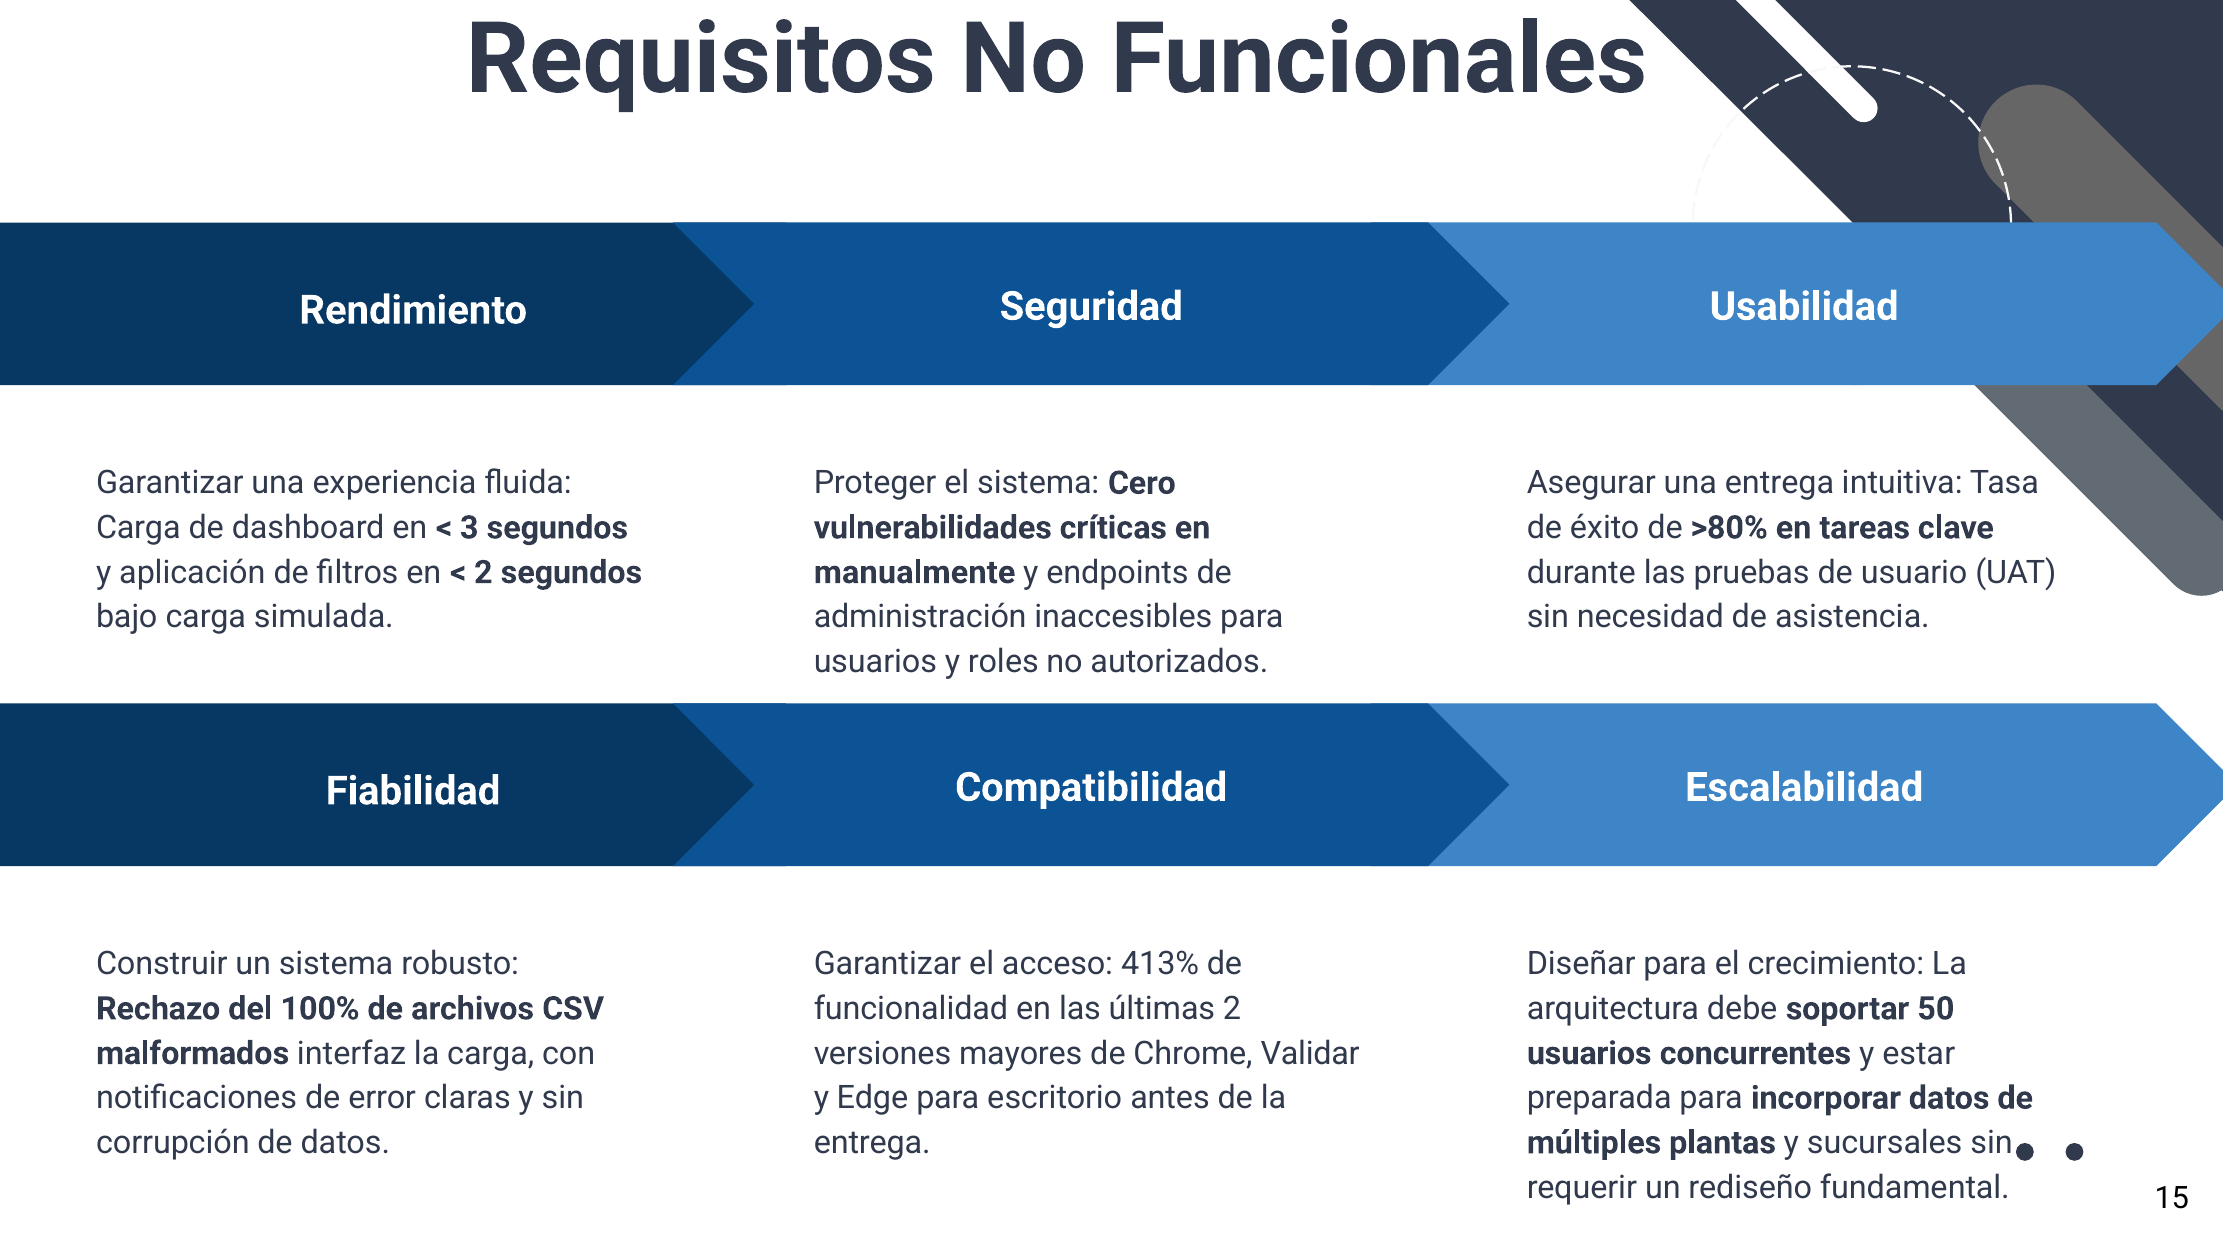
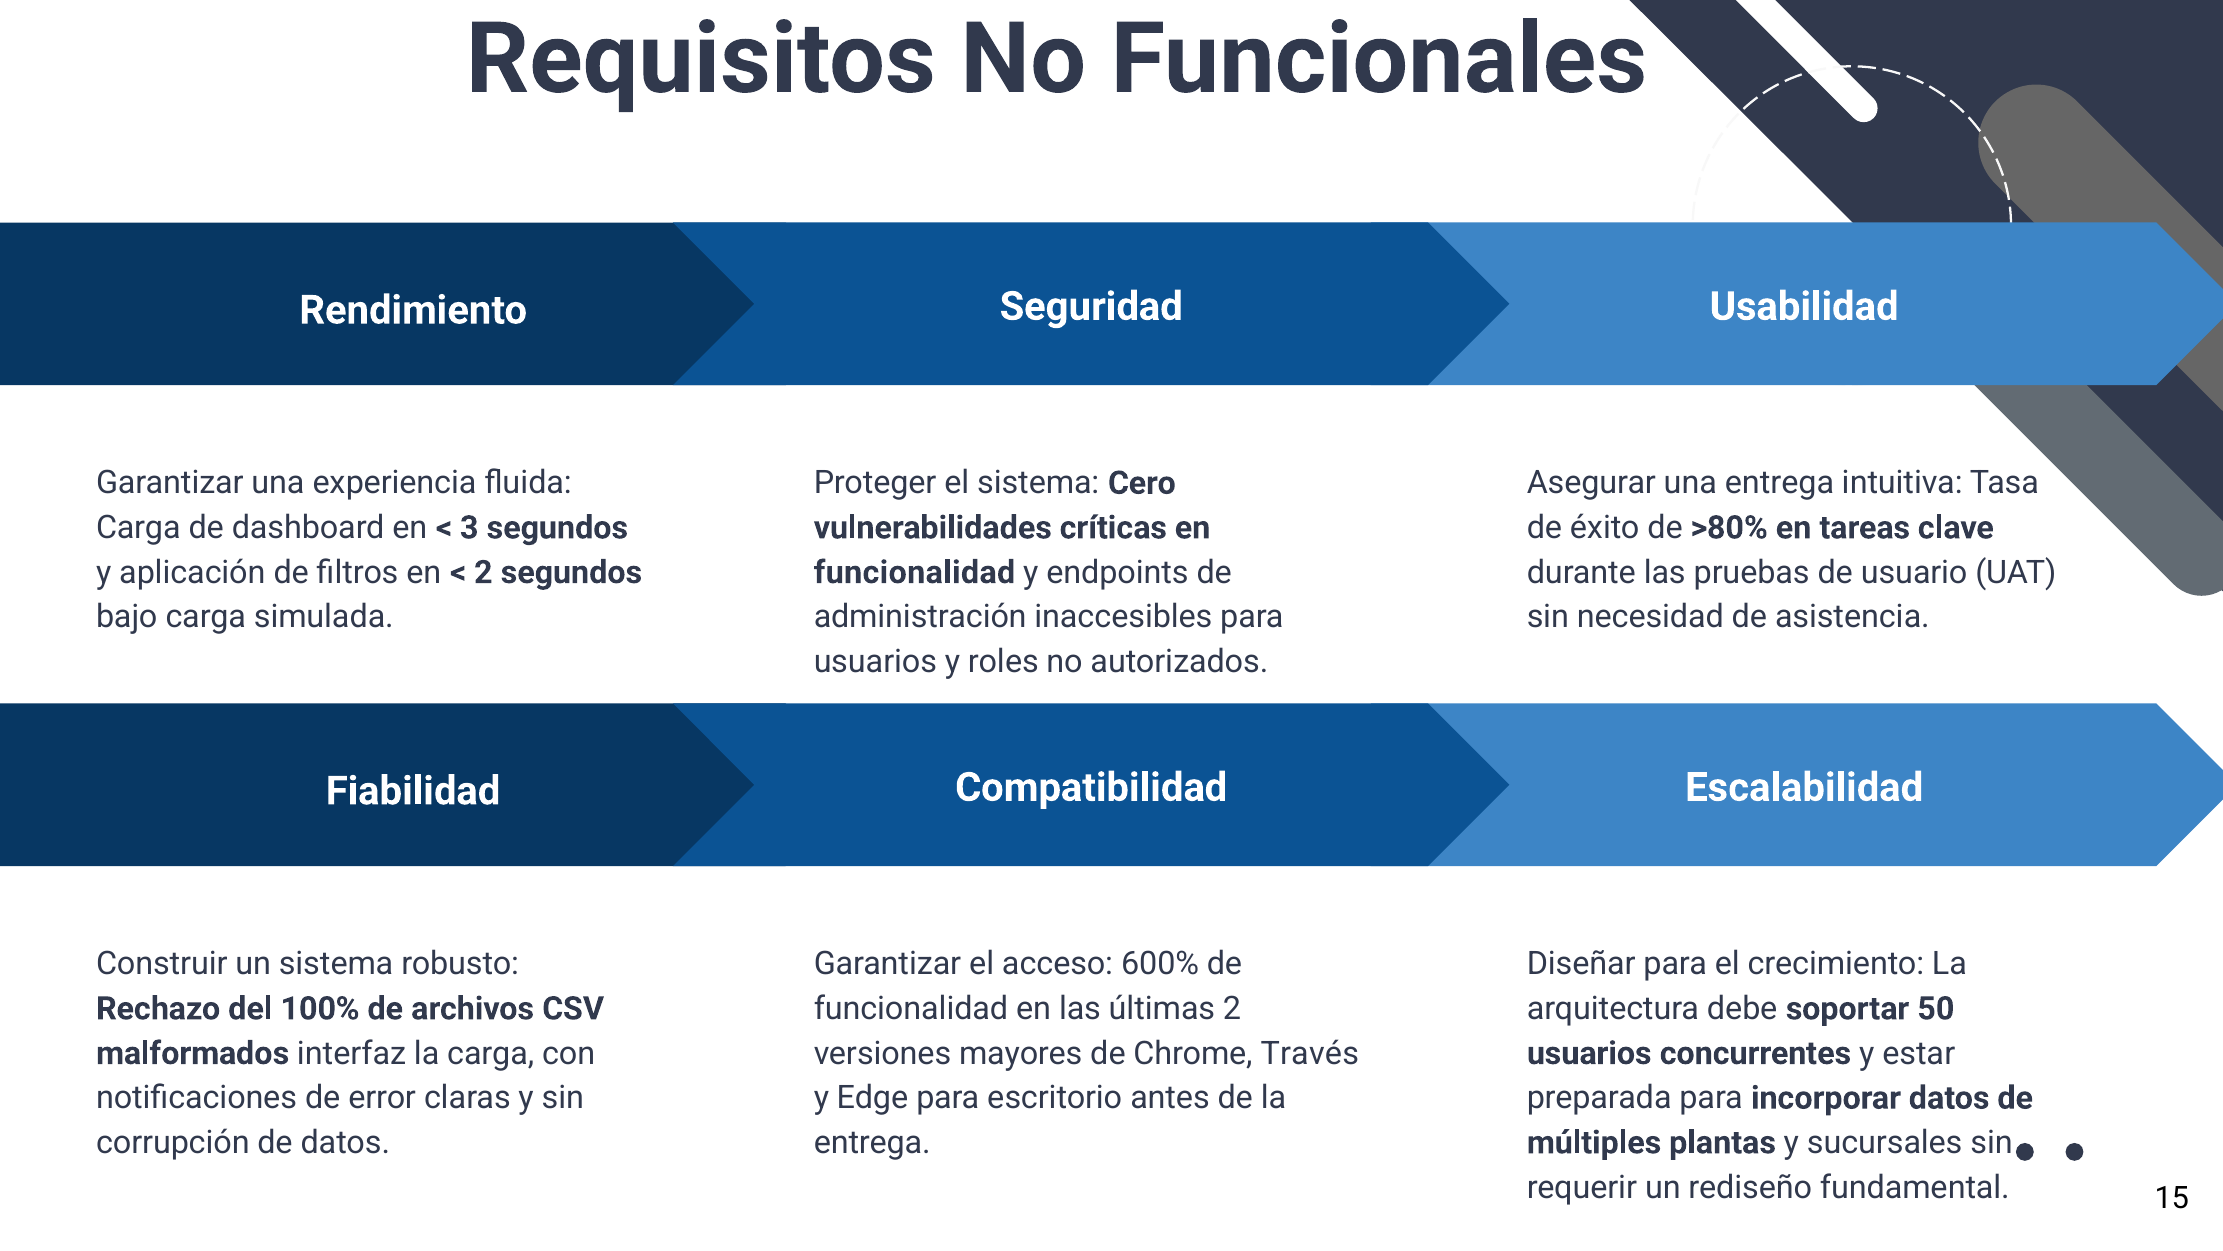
manualmente at (915, 572): manualmente -> funcionalidad
413%: 413% -> 600%
Validar: Validar -> Través
